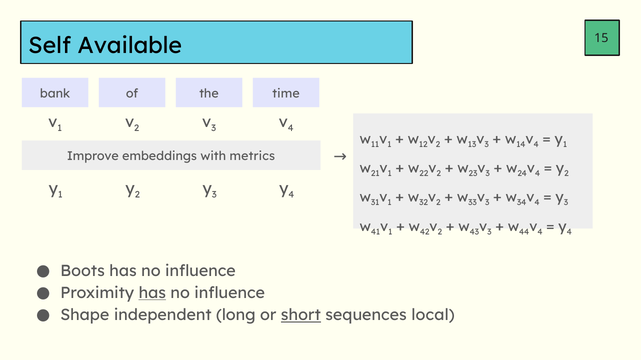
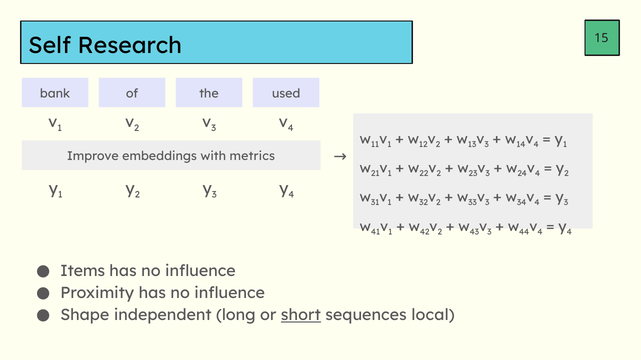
Available: Available -> Research
time: time -> used
Boots: Boots -> Items
has at (152, 293) underline: present -> none
